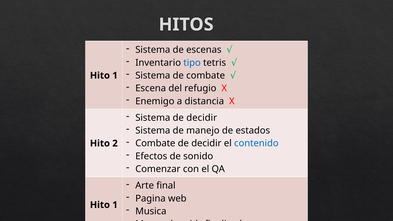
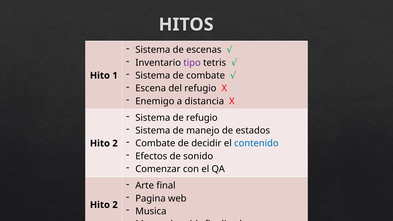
tipo colour: blue -> purple
Sistema de decidir: decidir -> refugio
1 at (115, 205): 1 -> 2
